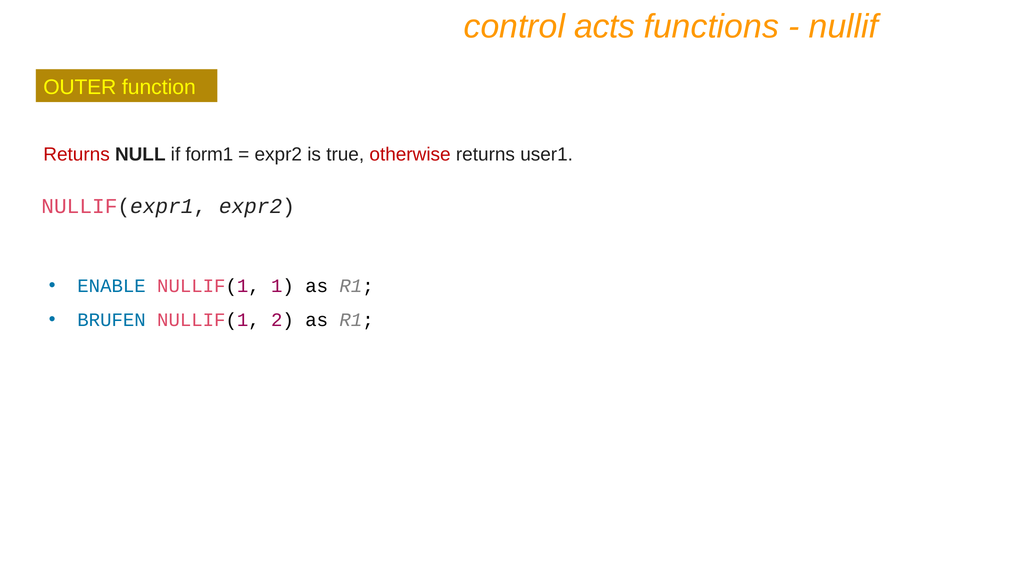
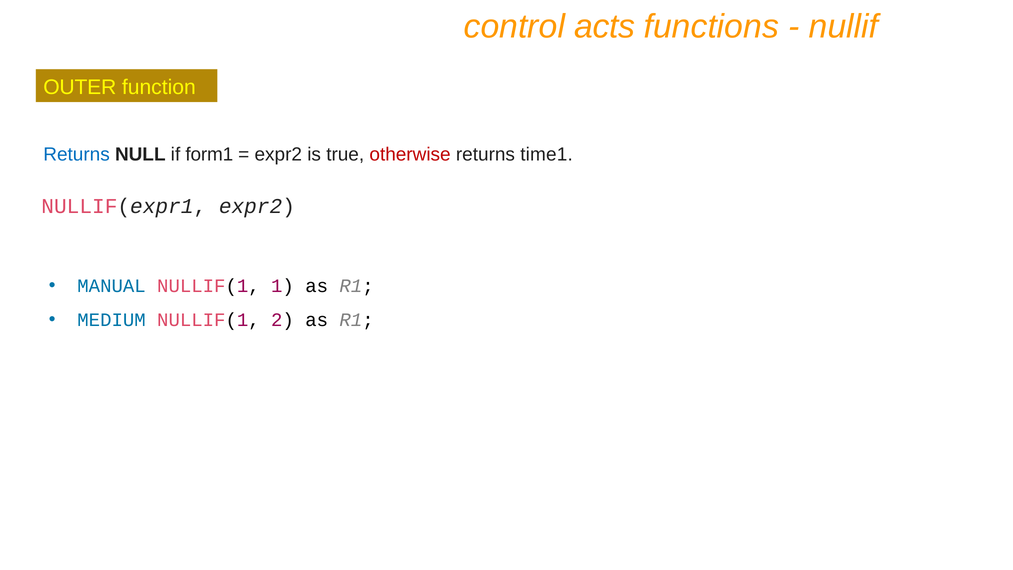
Returns at (77, 154) colour: red -> blue
user1: user1 -> time1
ENABLE: ENABLE -> MANUAL
BRUFEN: BRUFEN -> MEDIUM
